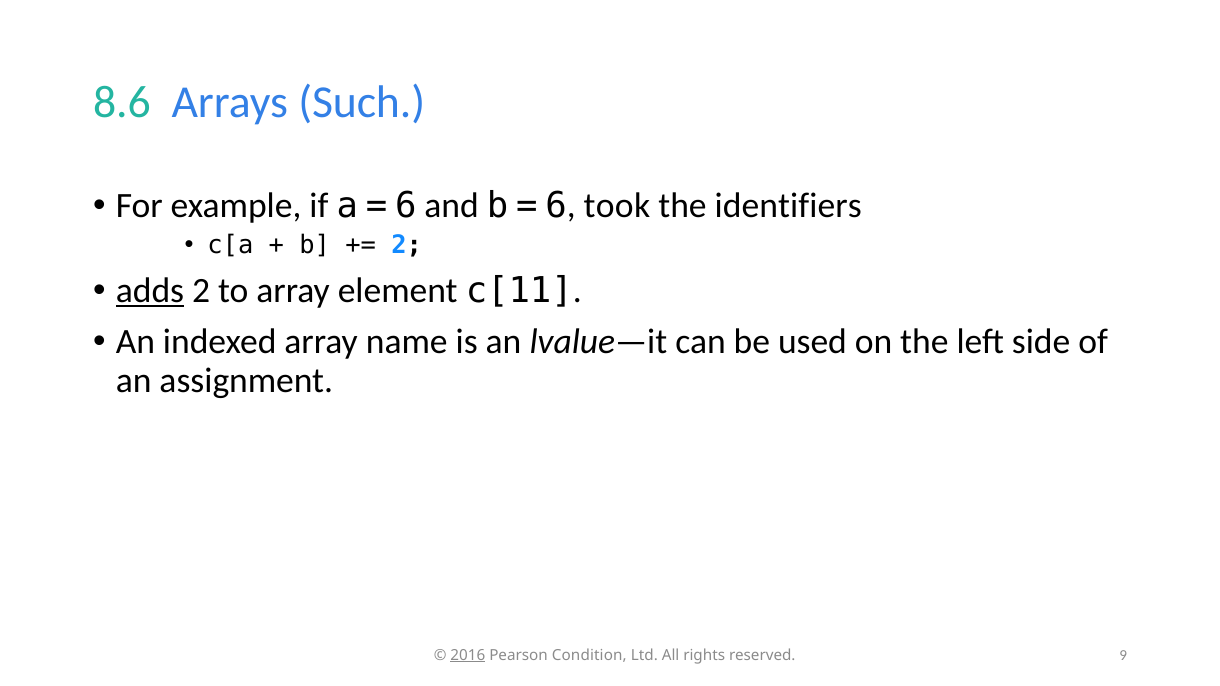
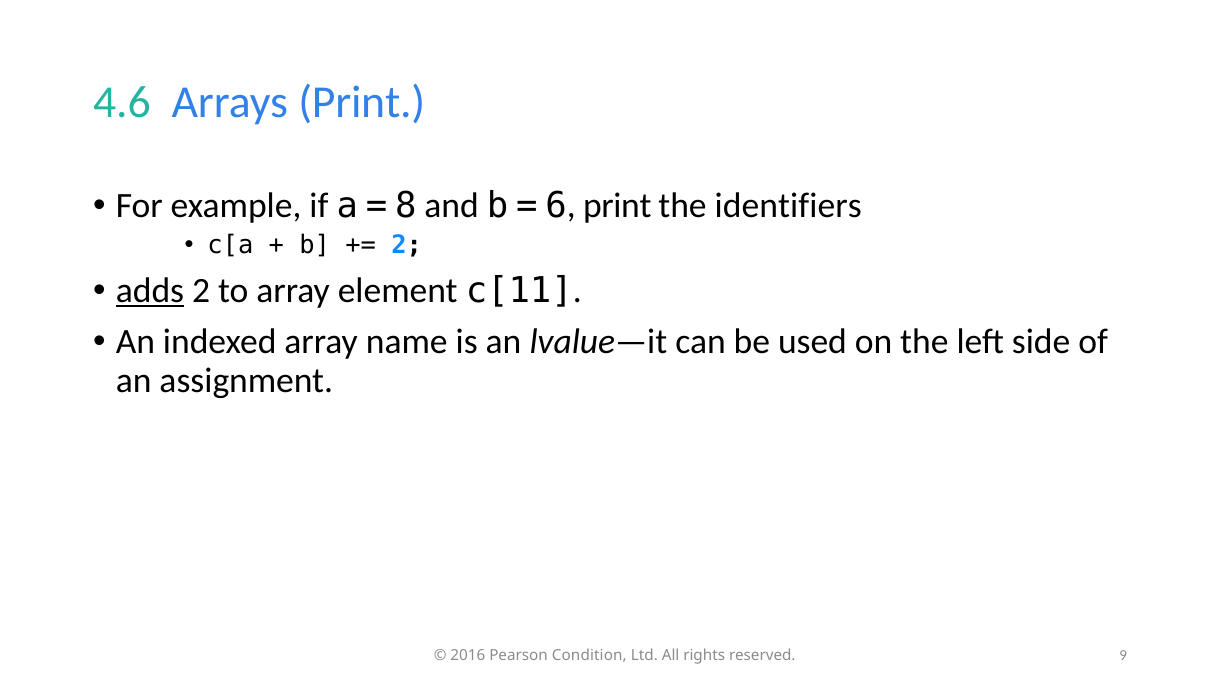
8.6: 8.6 -> 4.6
Arrays Such: Such -> Print
6 at (406, 206): 6 -> 8
6 took: took -> print
2016 underline: present -> none
